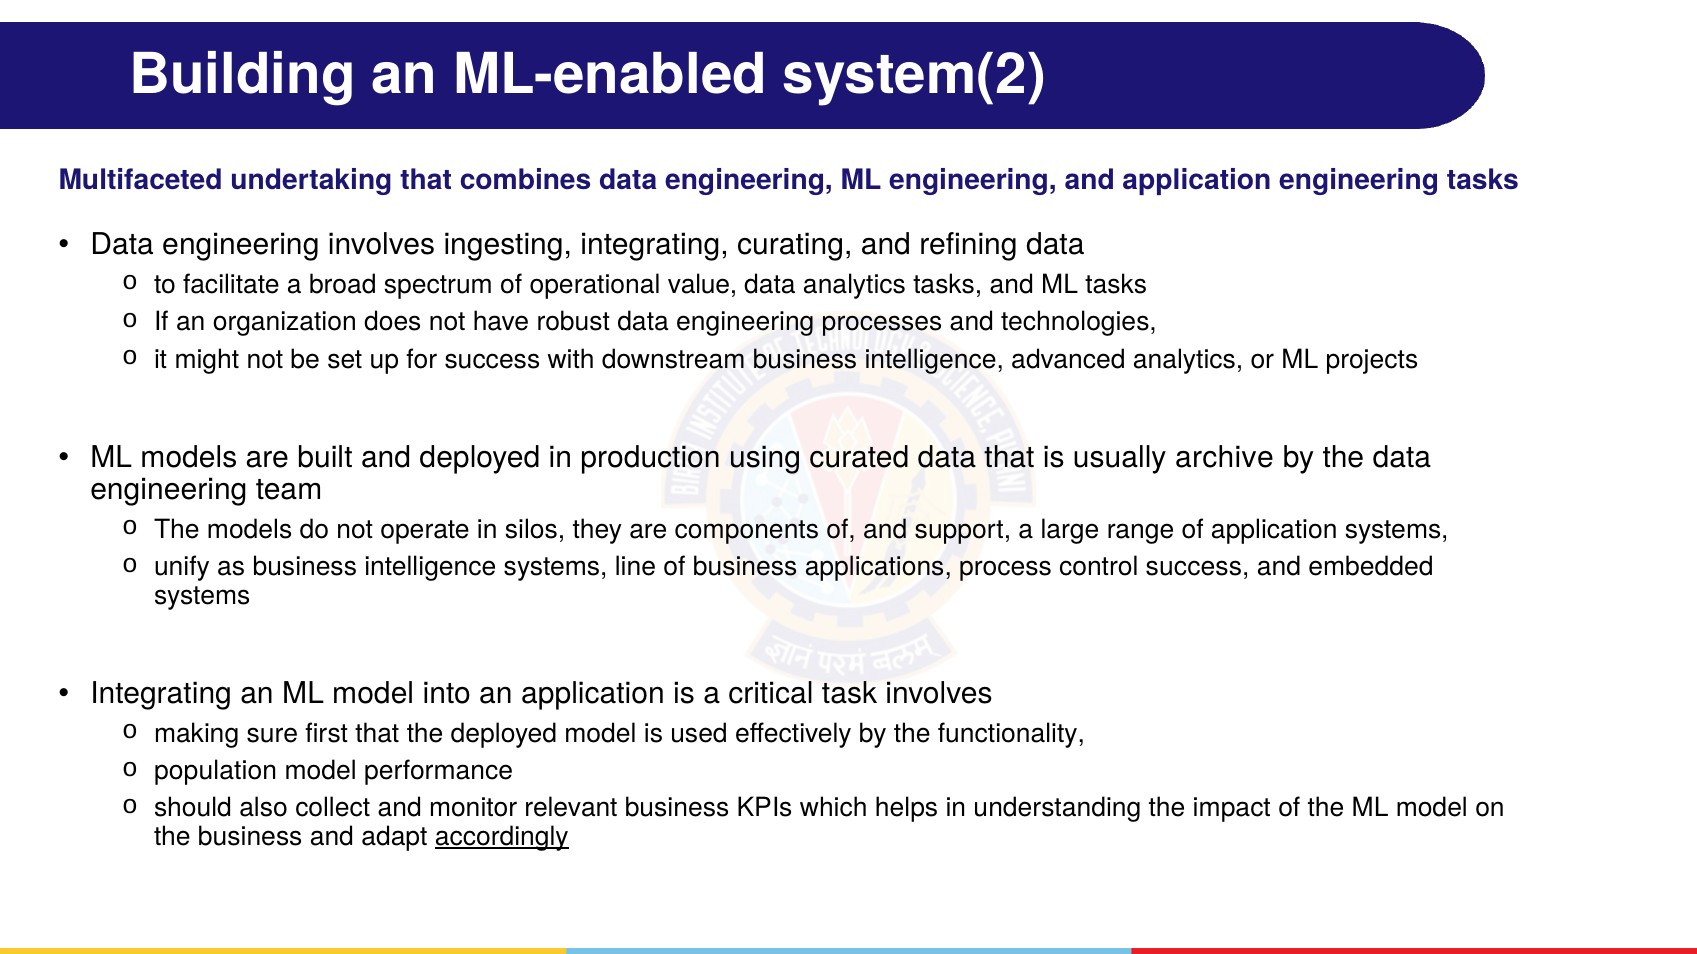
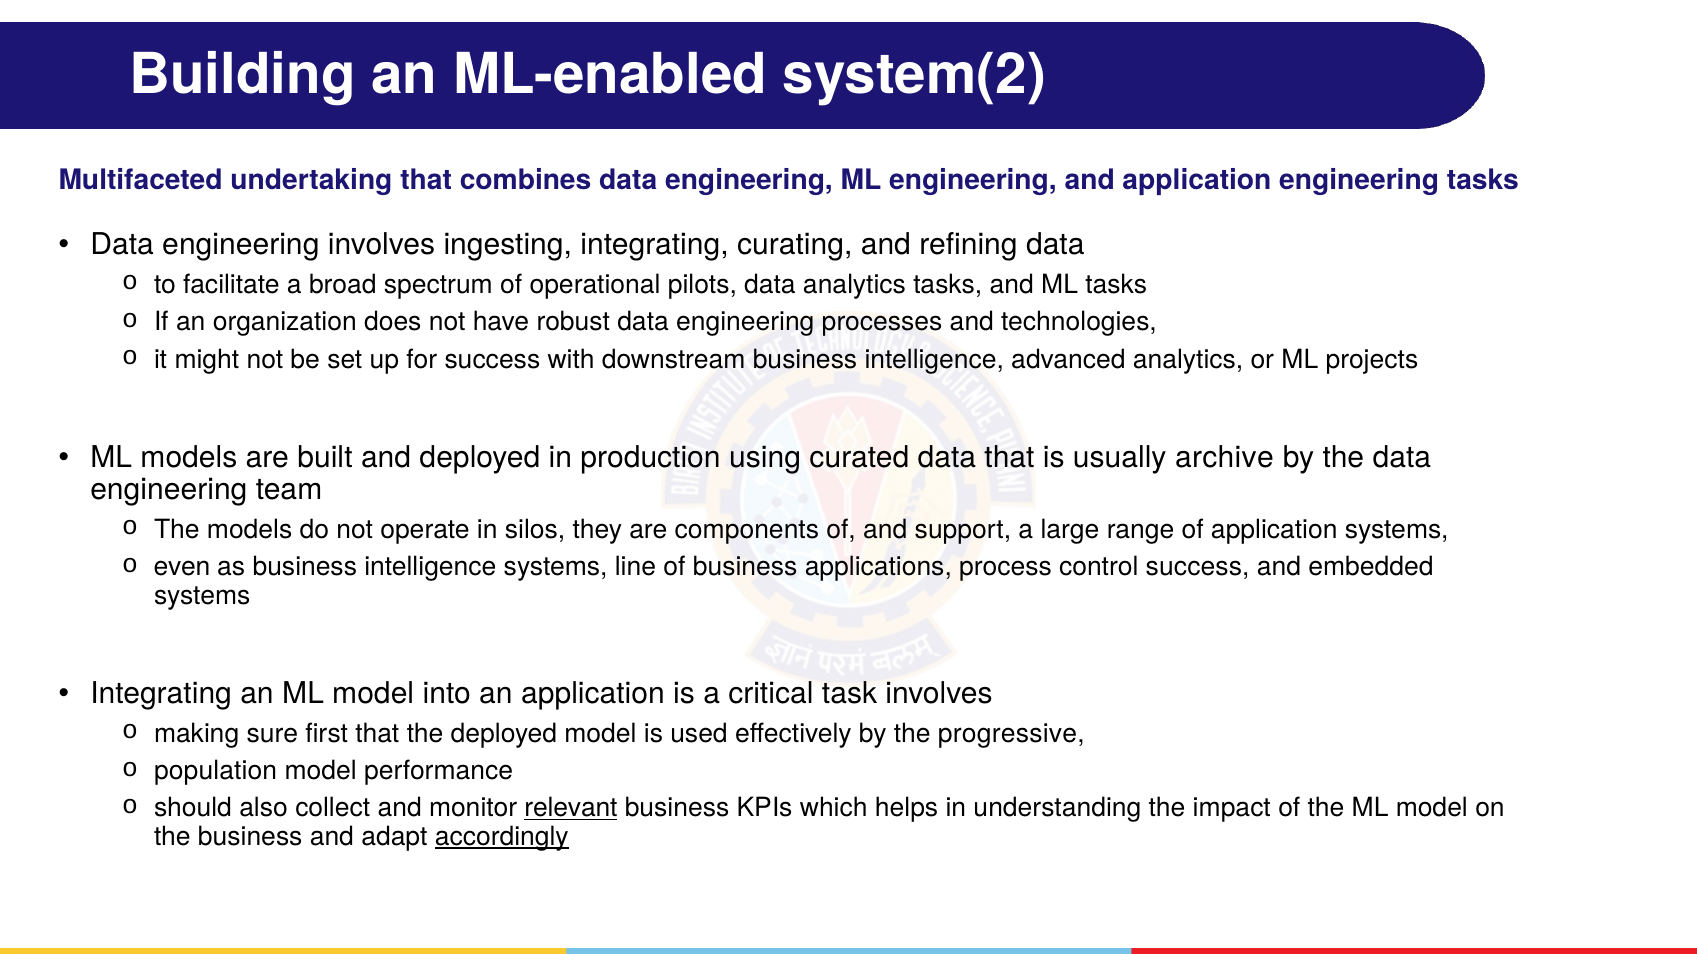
value: value -> pilots
unify: unify -> even
functionality: functionality -> progressive
relevant underline: none -> present
